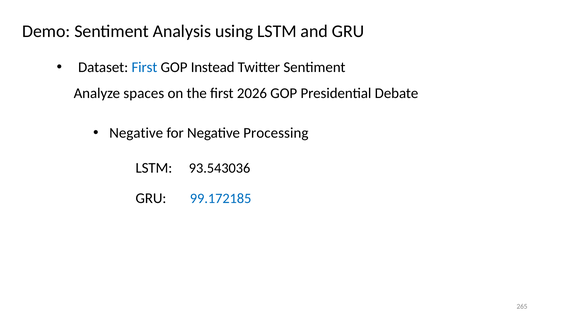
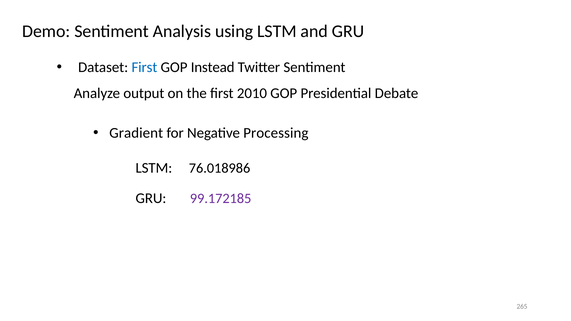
spaces: spaces -> output
2026: 2026 -> 2010
Negative at (136, 133): Negative -> Gradient
93.543036: 93.543036 -> 76.018986
99.172185 colour: blue -> purple
